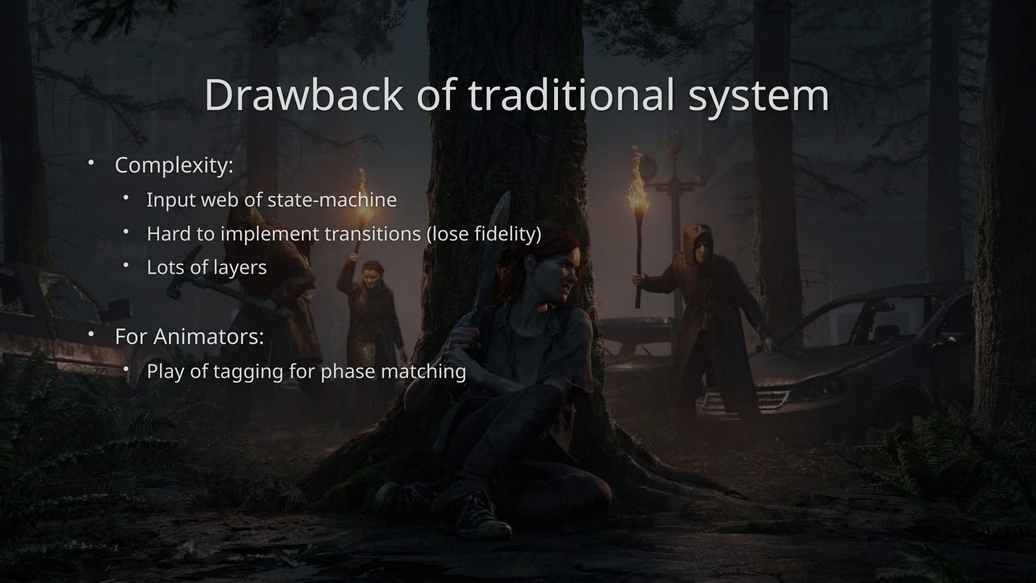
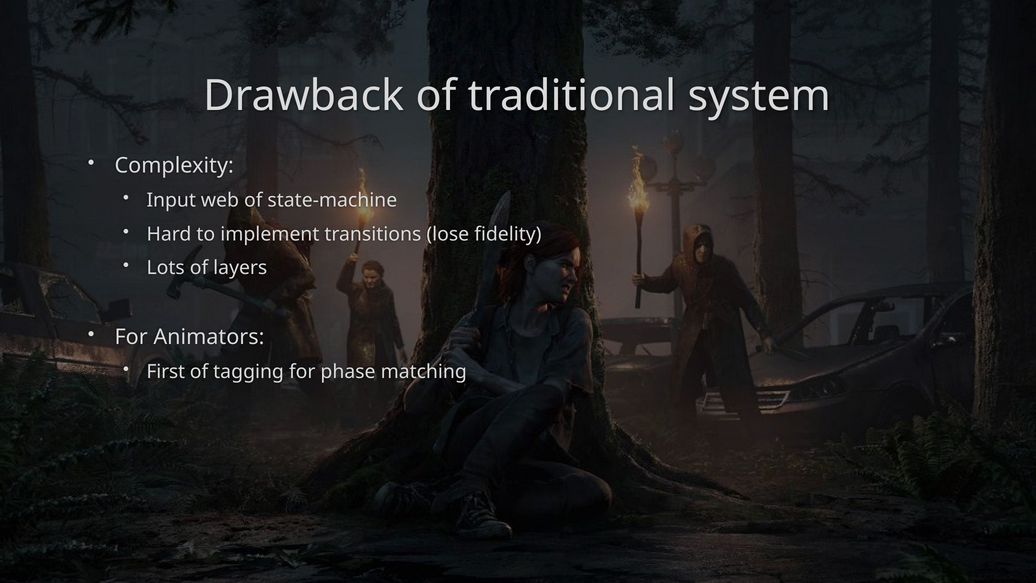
Play: Play -> First
